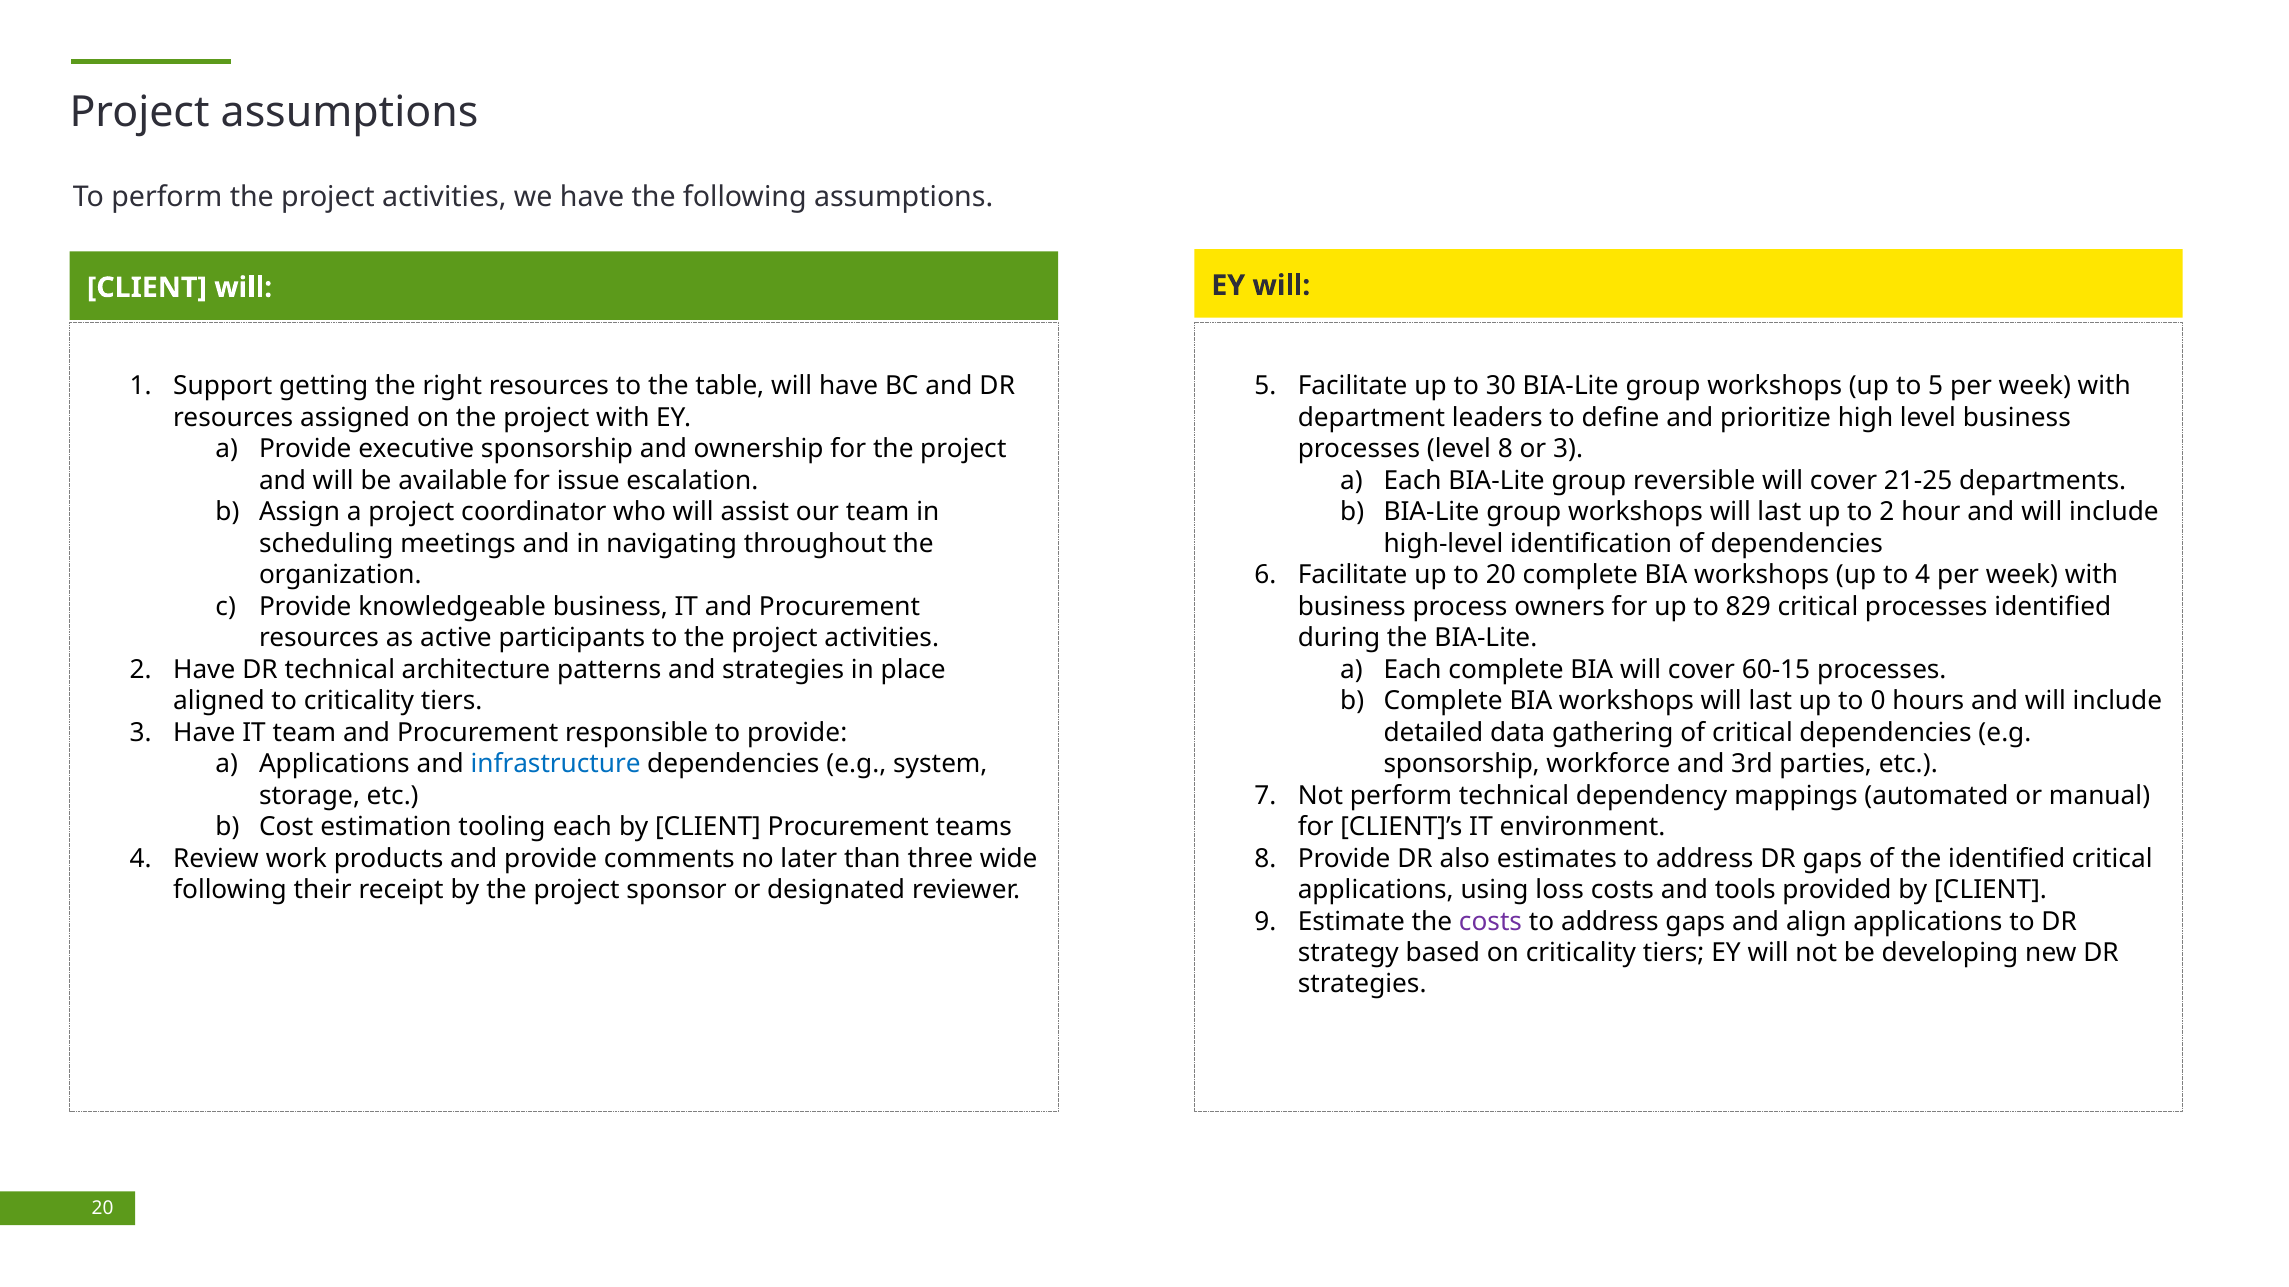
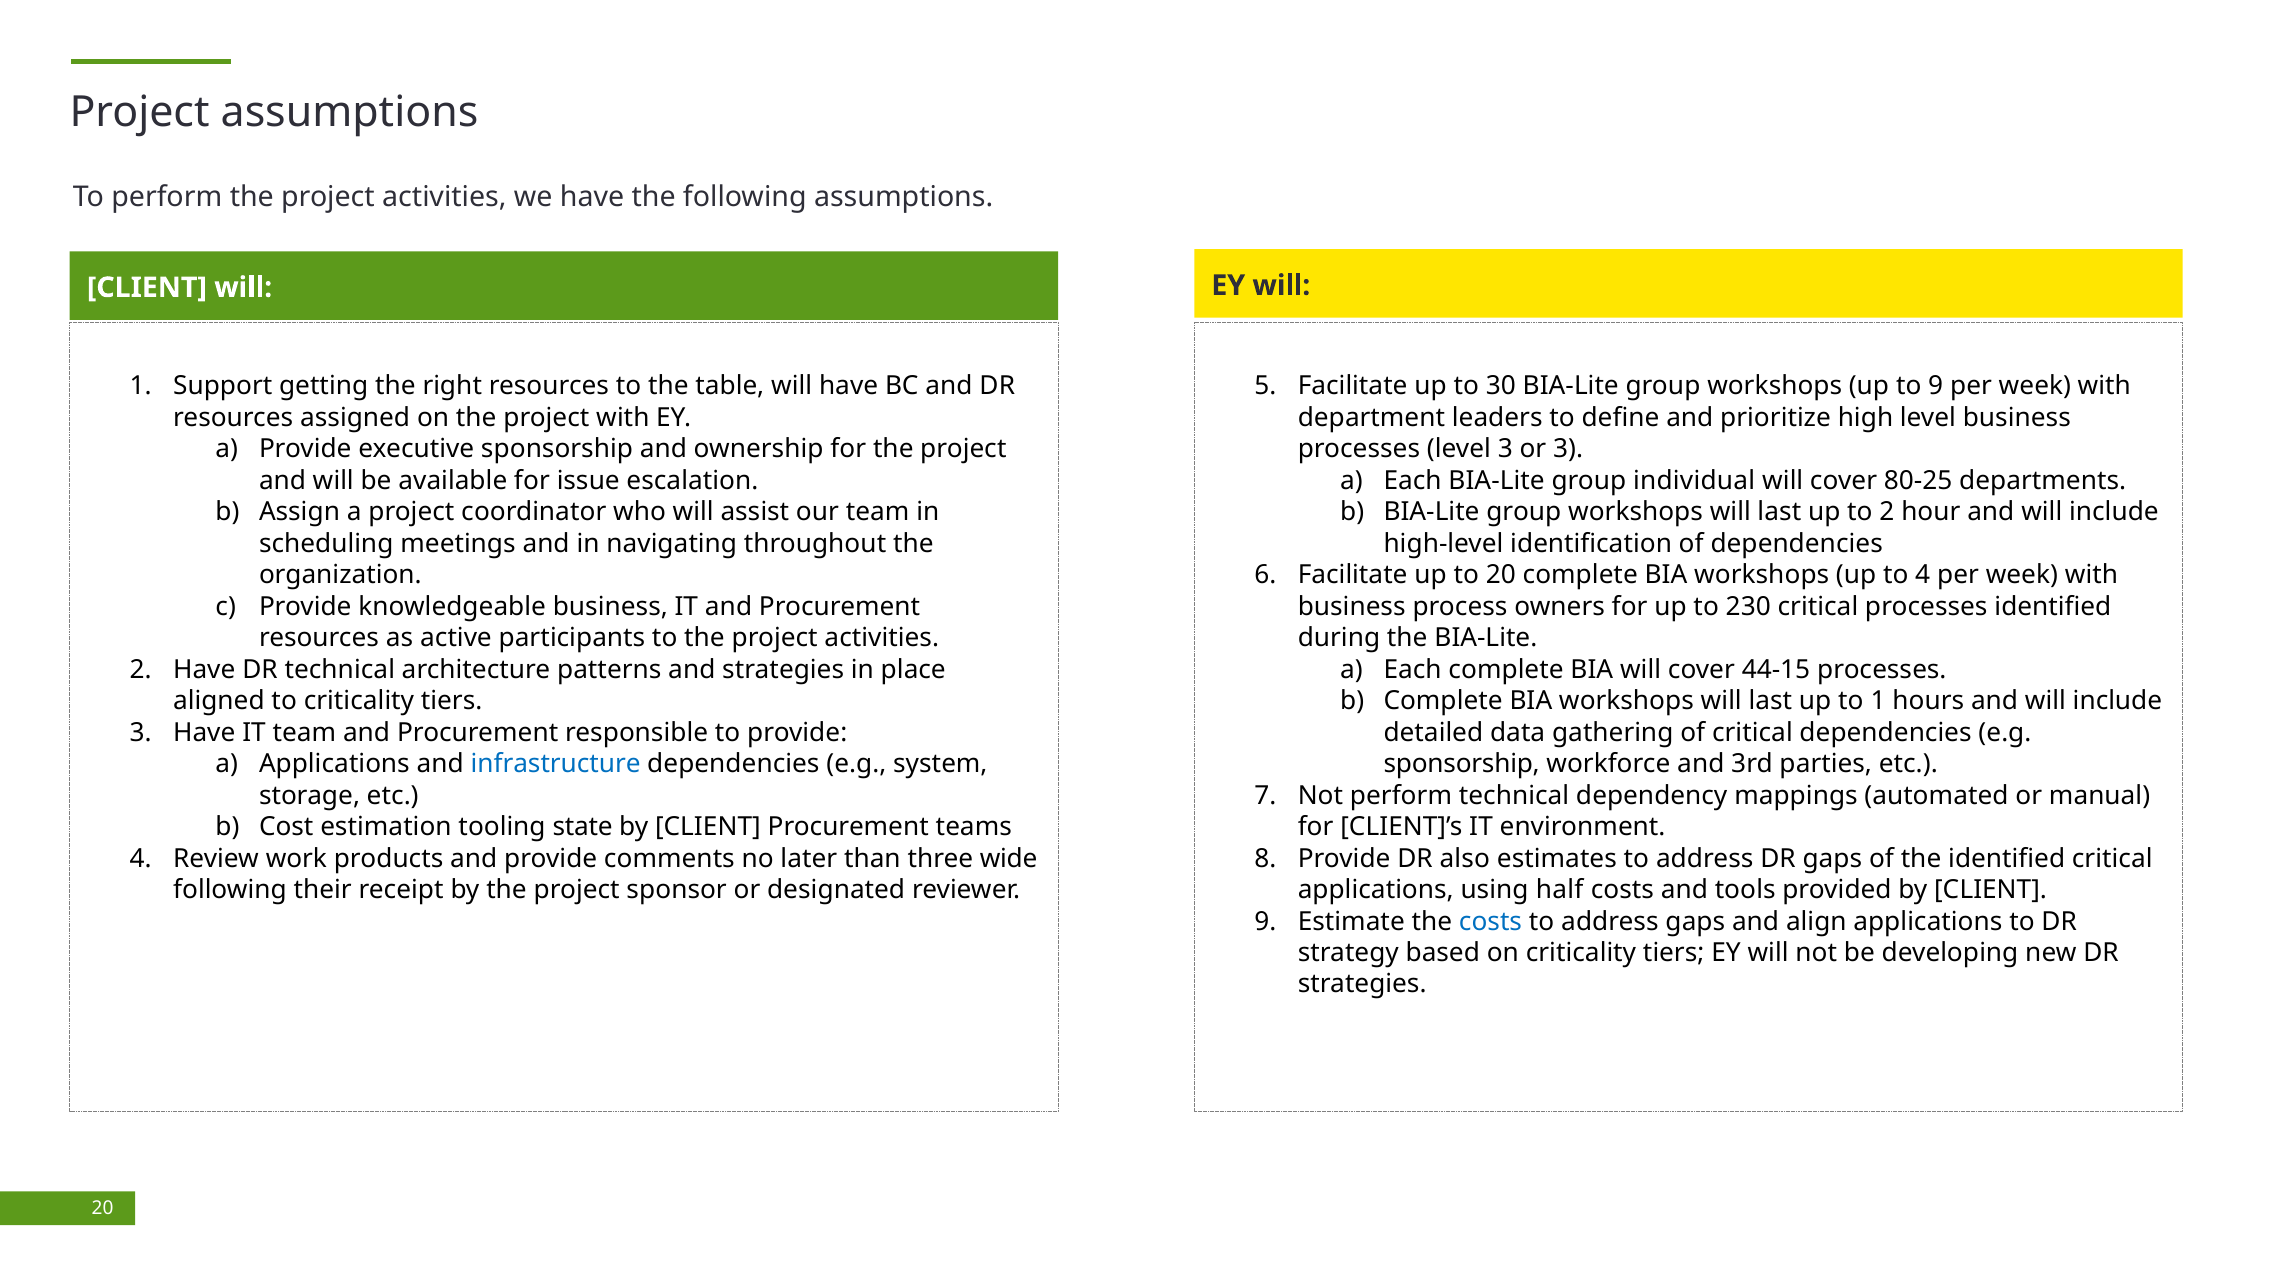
to 5: 5 -> 9
level 8: 8 -> 3
reversible: reversible -> individual
21-25: 21-25 -> 80-25
829: 829 -> 230
60-15: 60-15 -> 44-15
to 0: 0 -> 1
tooling each: each -> state
loss: loss -> half
costs at (1491, 921) colour: purple -> blue
